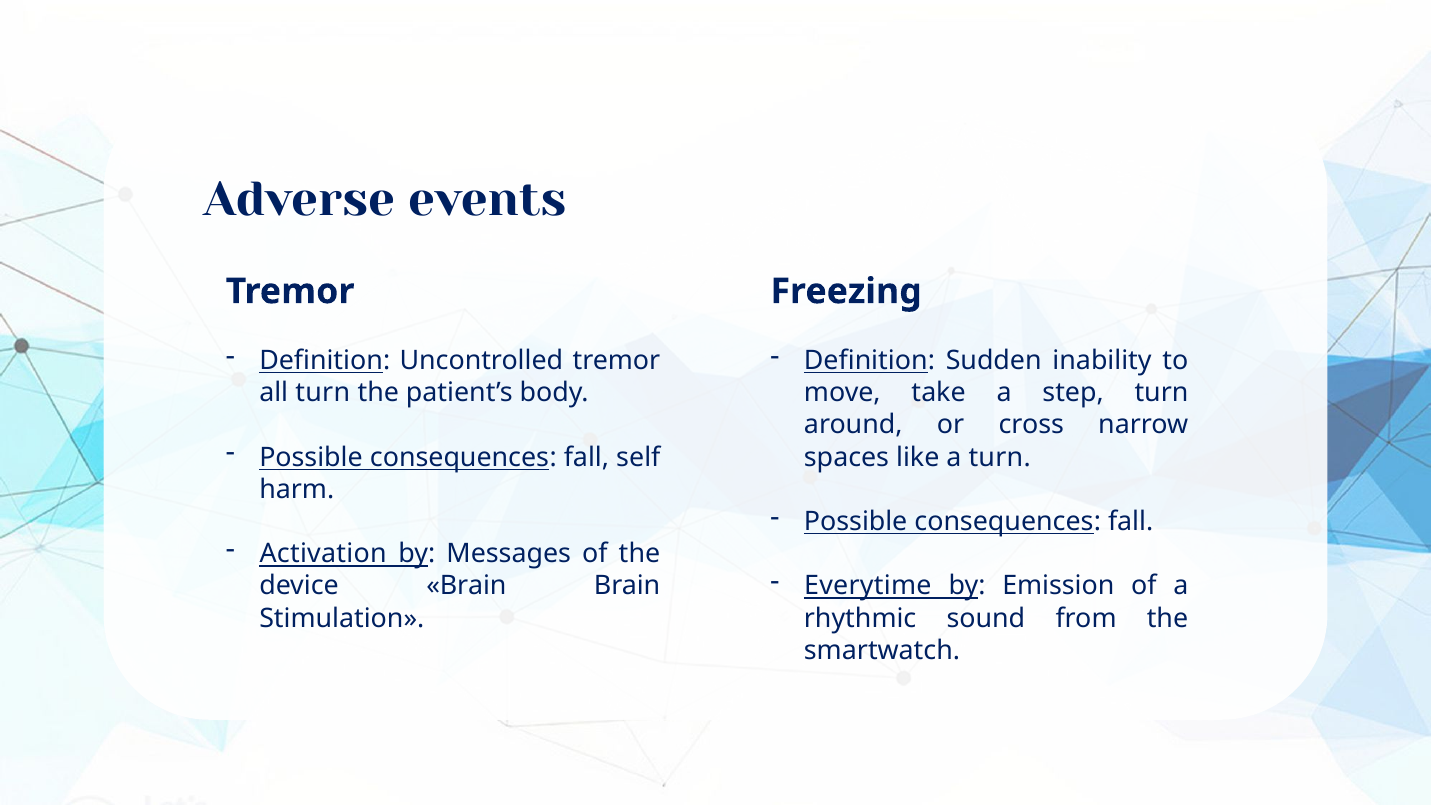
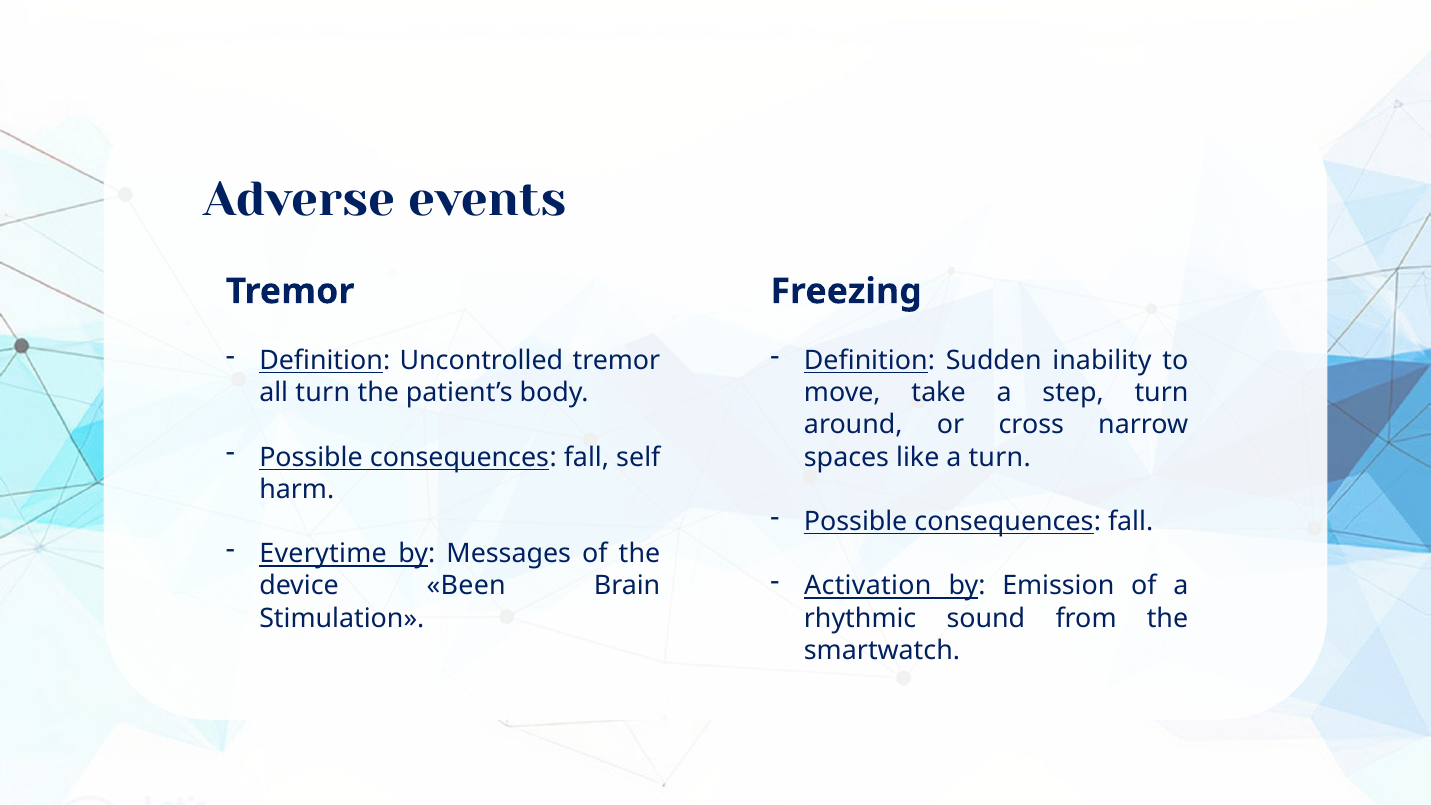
Activation: Activation -> Everytime
Everytime: Everytime -> Activation
device Brain: Brain -> Been
